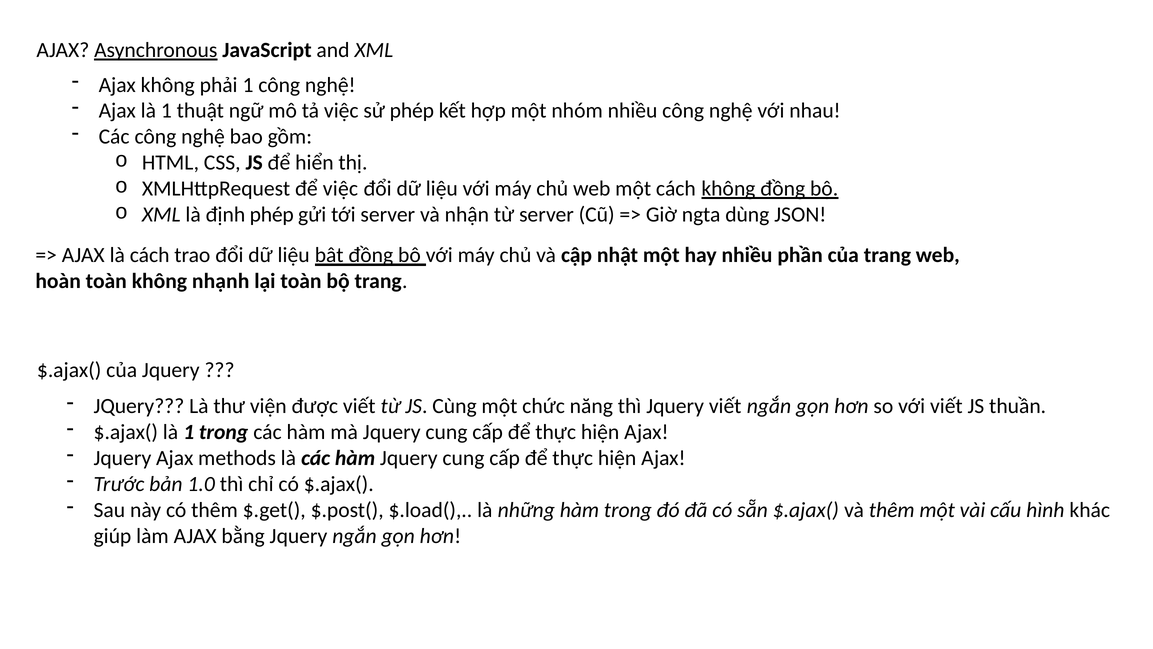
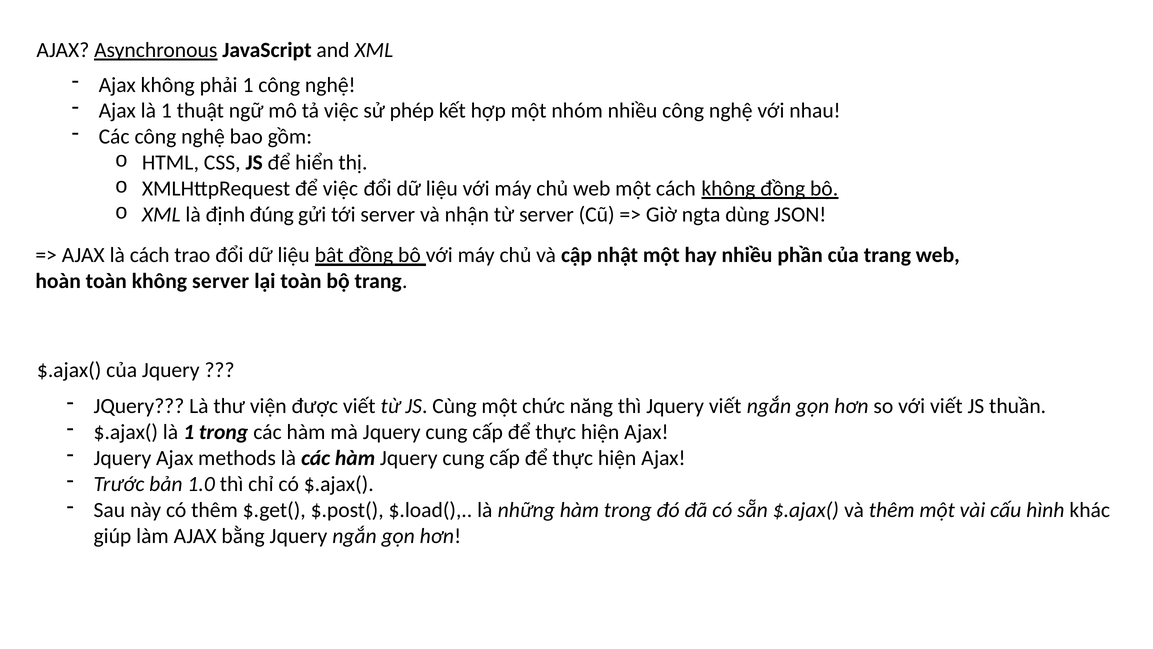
định phép: phép -> đúng
không nhạnh: nhạnh -> server
